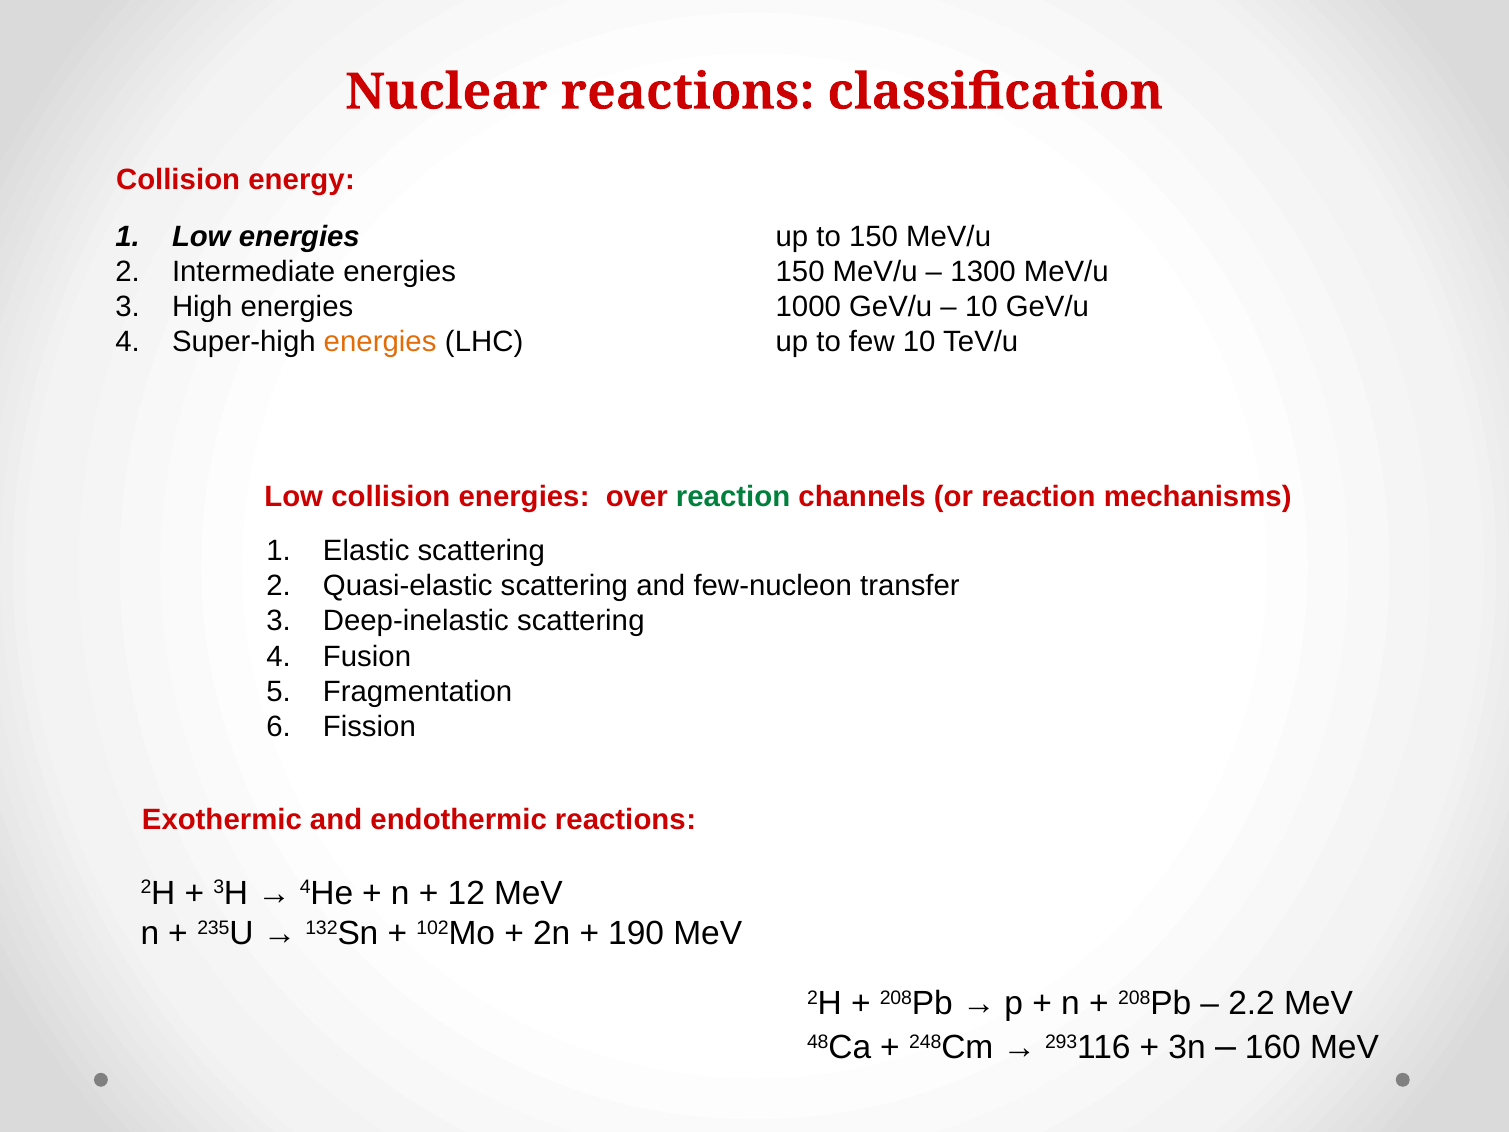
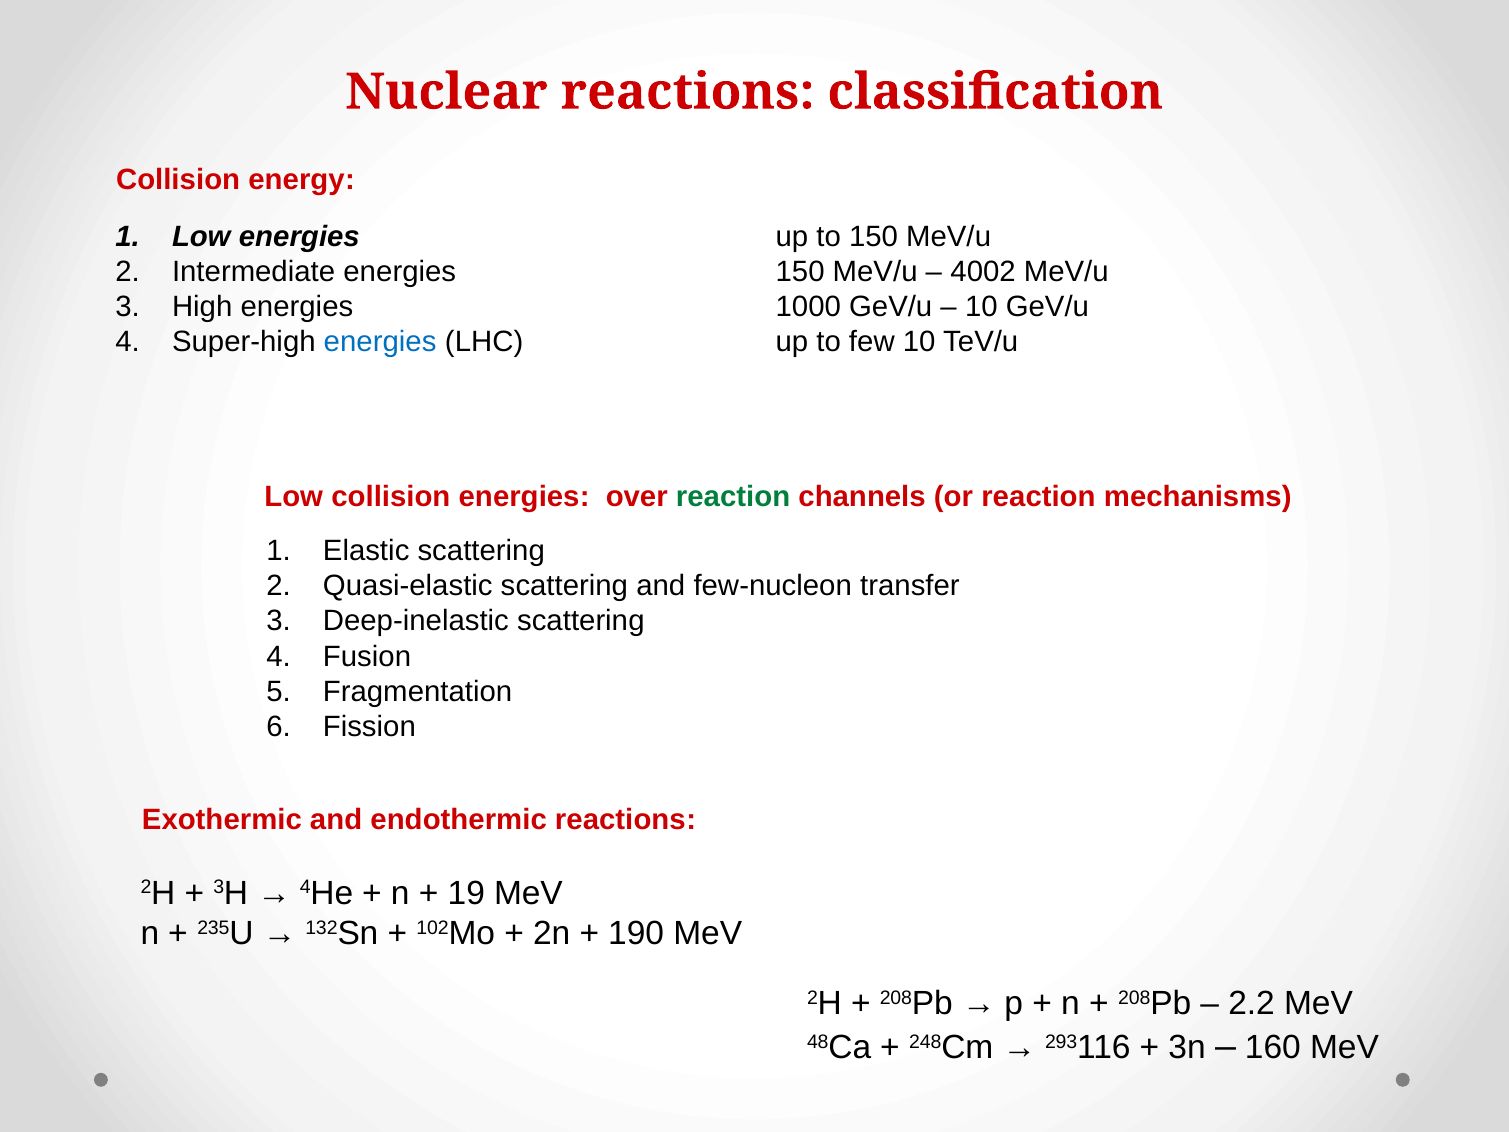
1300: 1300 -> 4002
energies at (380, 342) colour: orange -> blue
12: 12 -> 19
